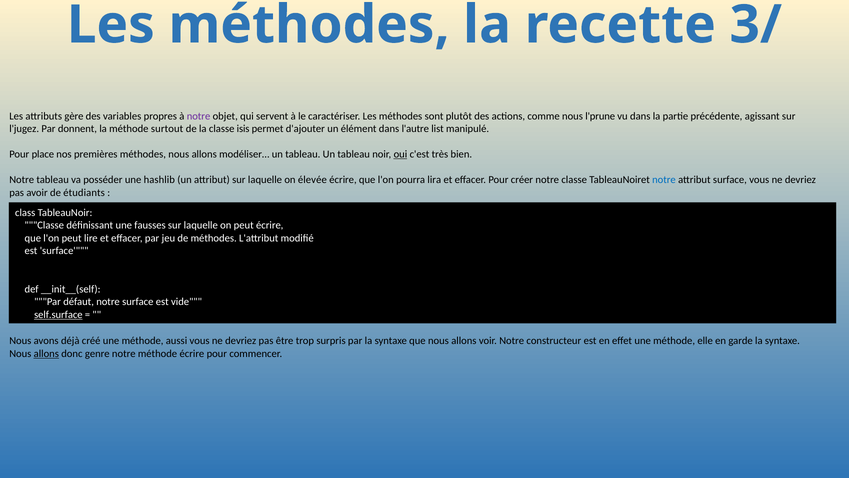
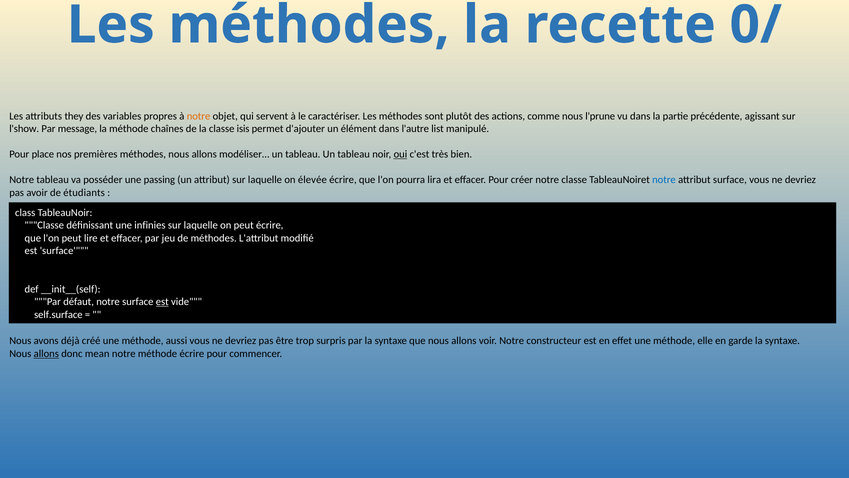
3/: 3/ -> 0/
gère: gère -> they
notre at (199, 116) colour: purple -> orange
l'jugez: l'jugez -> l'show
donnent: donnent -> message
surtout: surtout -> chaînes
hashlib: hashlib -> passing
fausses: fausses -> infinies
est at (162, 302) underline: none -> present
self.surface underline: present -> none
genre: genre -> mean
